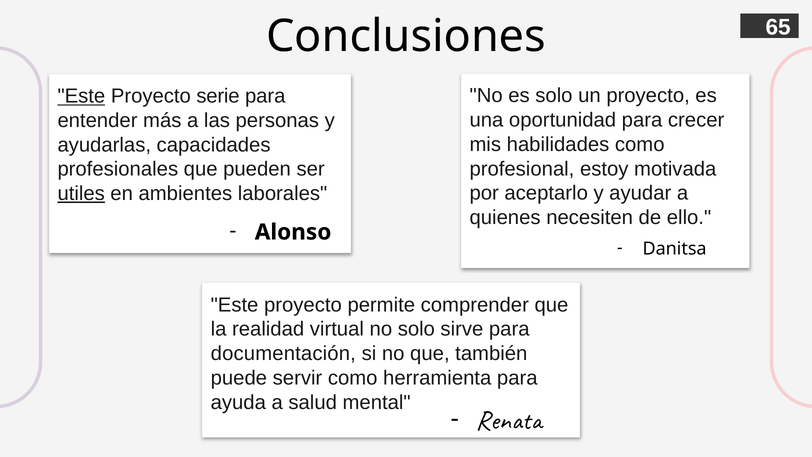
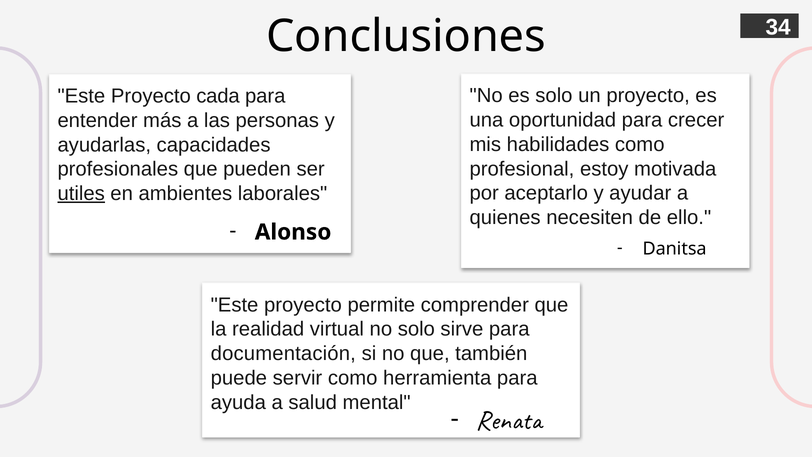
65: 65 -> 34
Este at (81, 96) underline: present -> none
serie: serie -> cada
